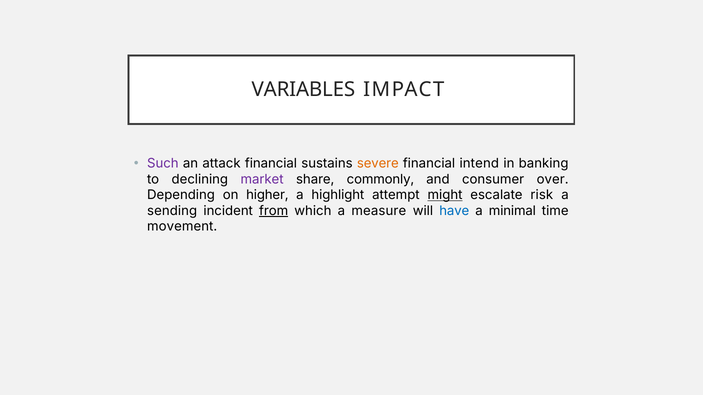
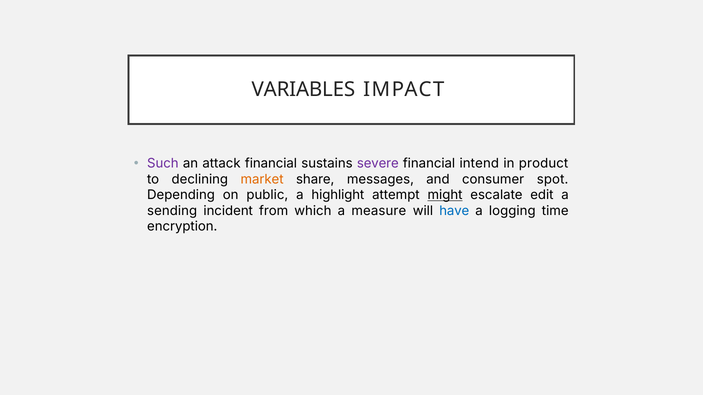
severe colour: orange -> purple
banking: banking -> product
market colour: purple -> orange
commonly: commonly -> messages
over: over -> spot
higher: higher -> public
risk: risk -> edit
from underline: present -> none
minimal: minimal -> logging
movement: movement -> encryption
